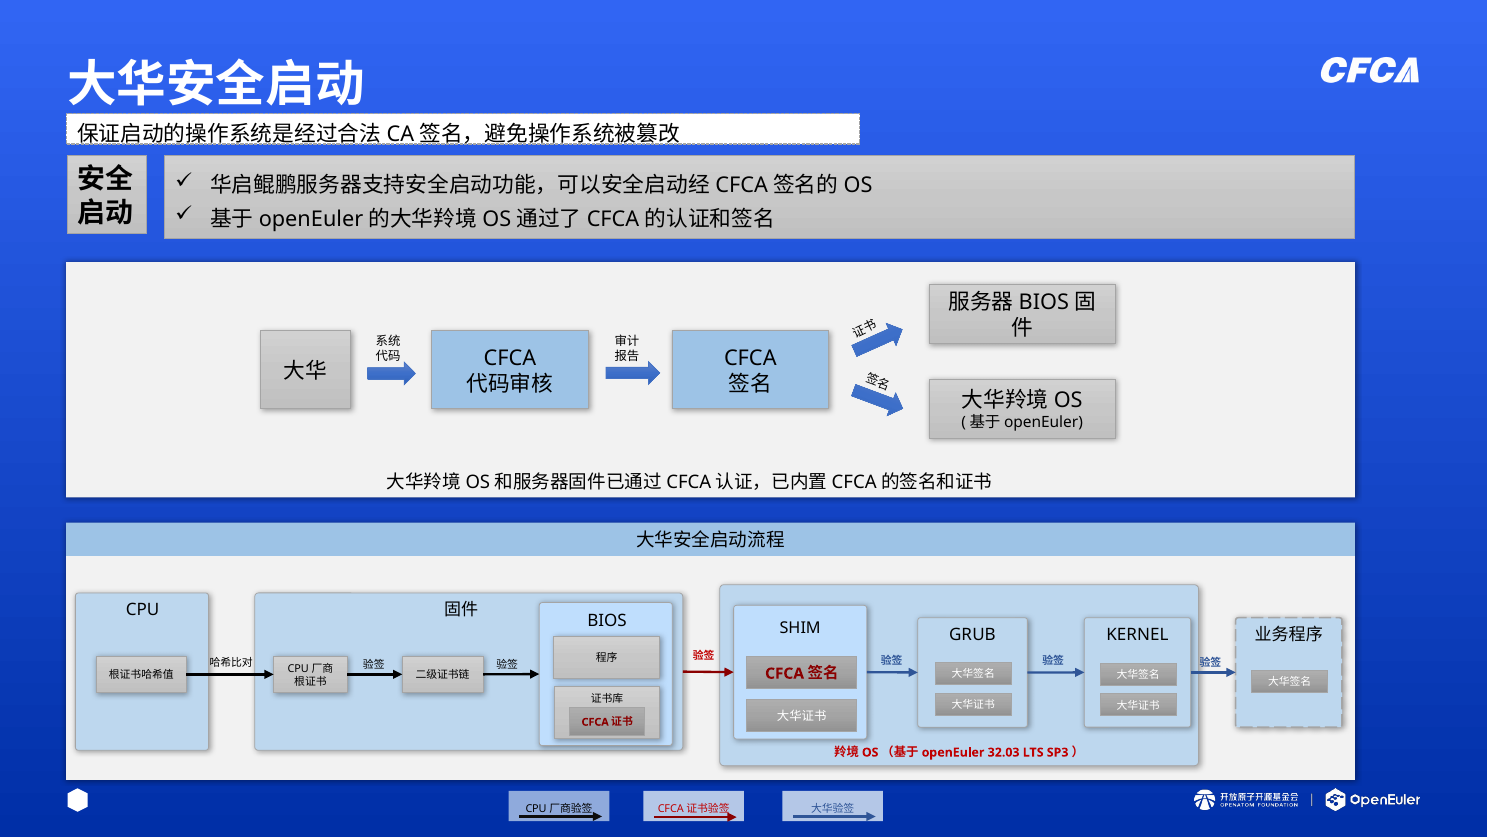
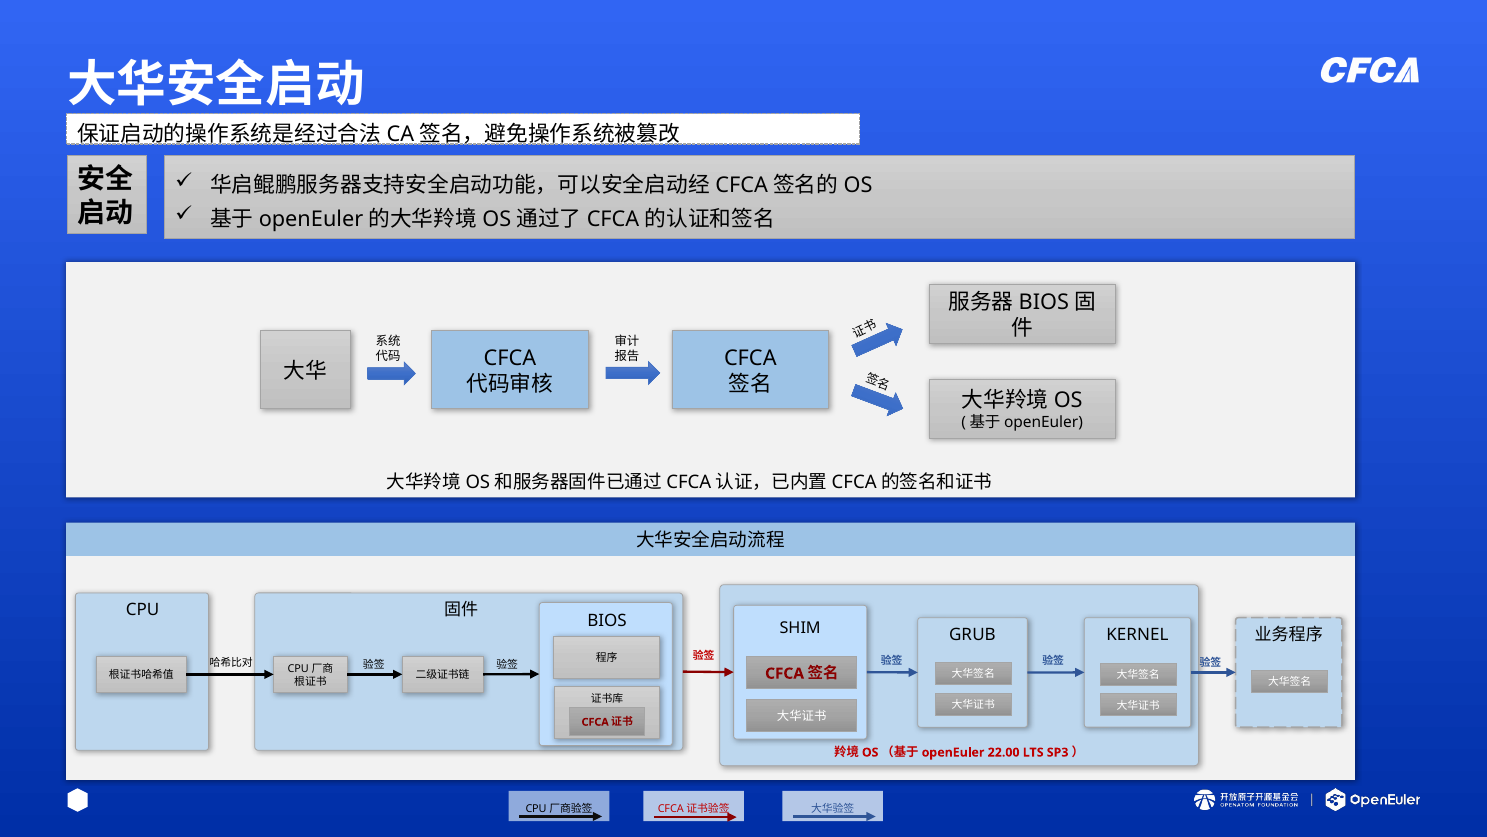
32.03: 32.03 -> 22.00
